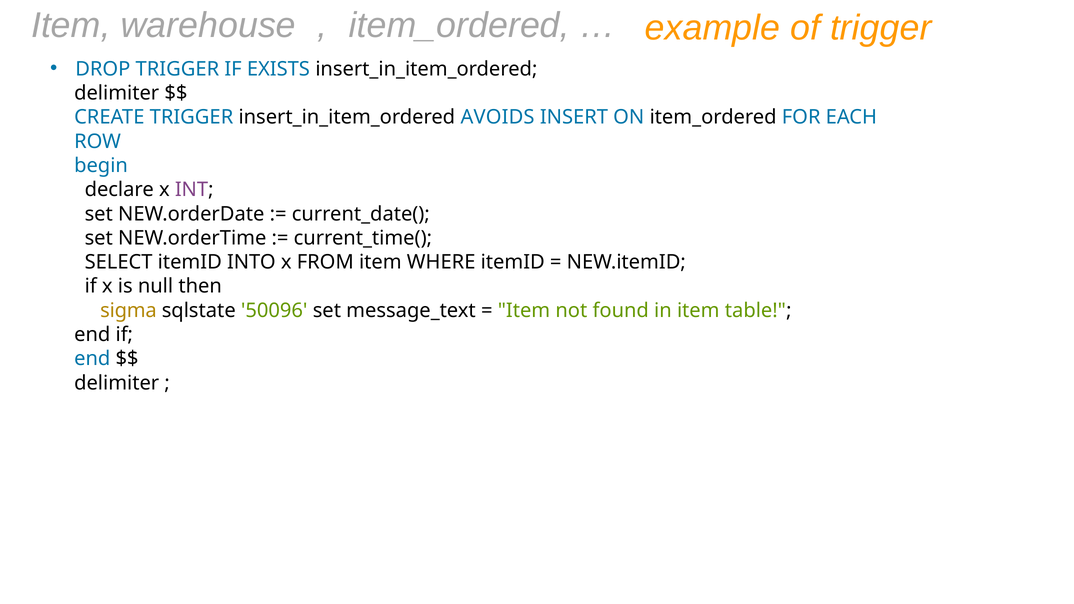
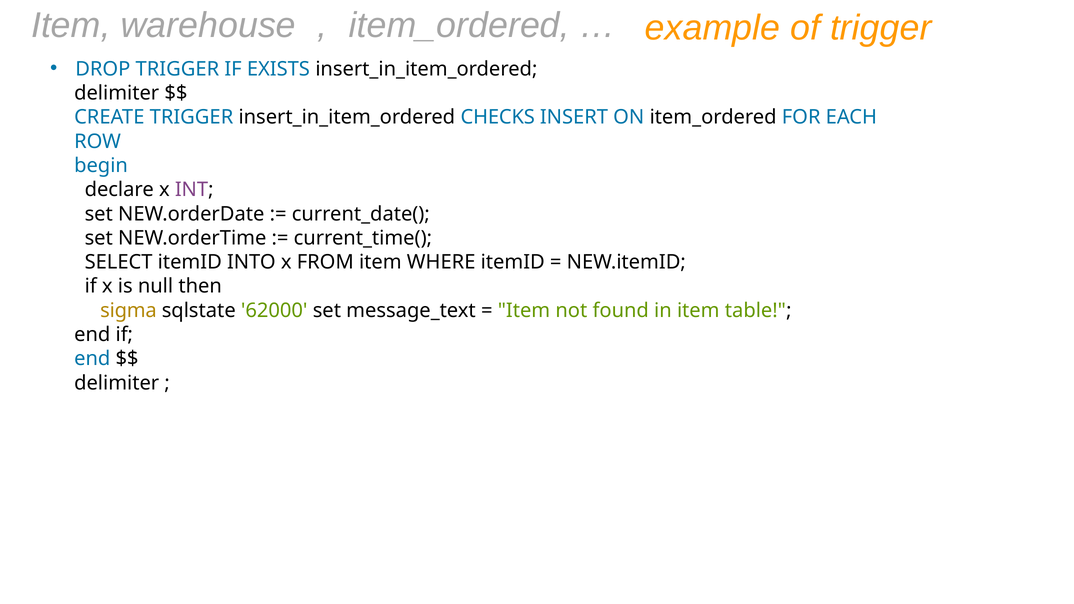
AVOIDS: AVOIDS -> CHECKS
50096: 50096 -> 62000
